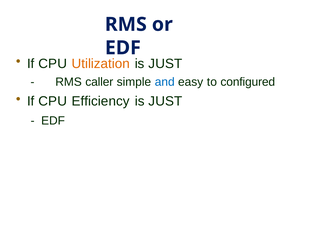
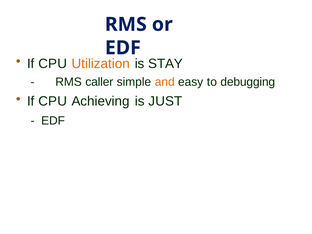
JUST at (165, 64): JUST -> STAY
and colour: blue -> orange
configured: configured -> debugging
Efficiency: Efficiency -> Achieving
